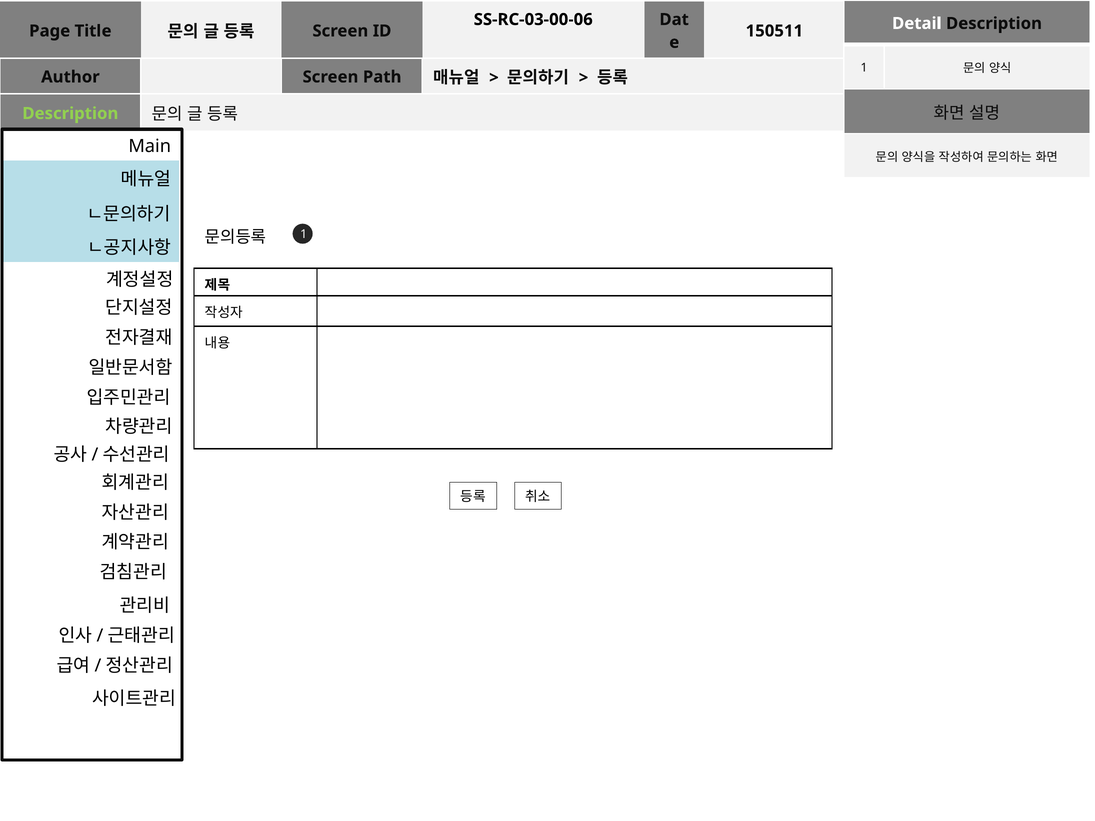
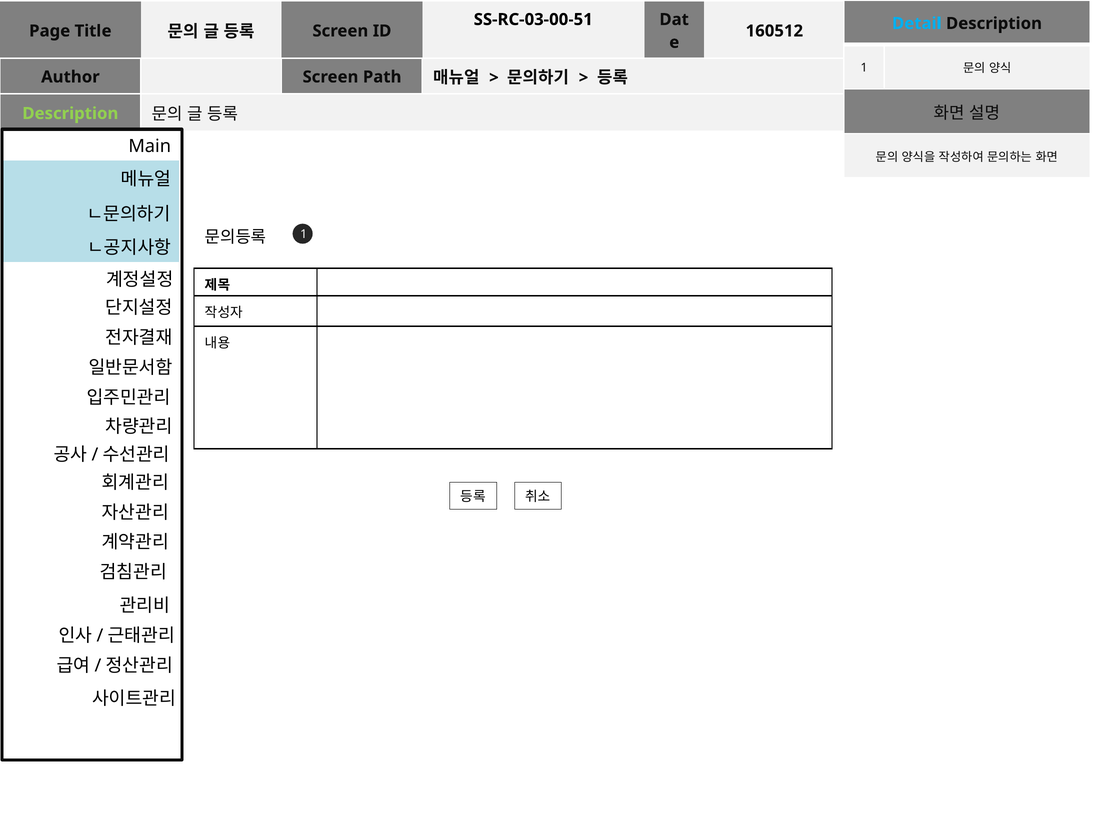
SS-RC-03-00-06: SS-RC-03-00-06 -> SS-RC-03-00-51
Detail colour: white -> light blue
150511: 150511 -> 160512
